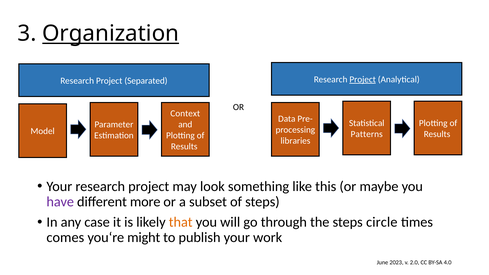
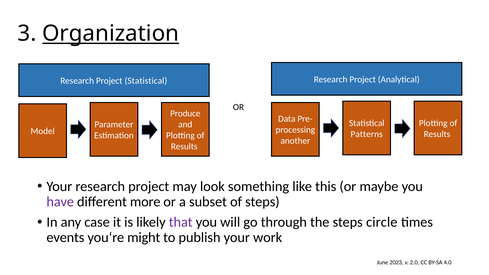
Project at (363, 79) underline: present -> none
Project Separated: Separated -> Statistical
Context: Context -> Produce
libraries: libraries -> another
that colour: orange -> purple
comes: comes -> events
